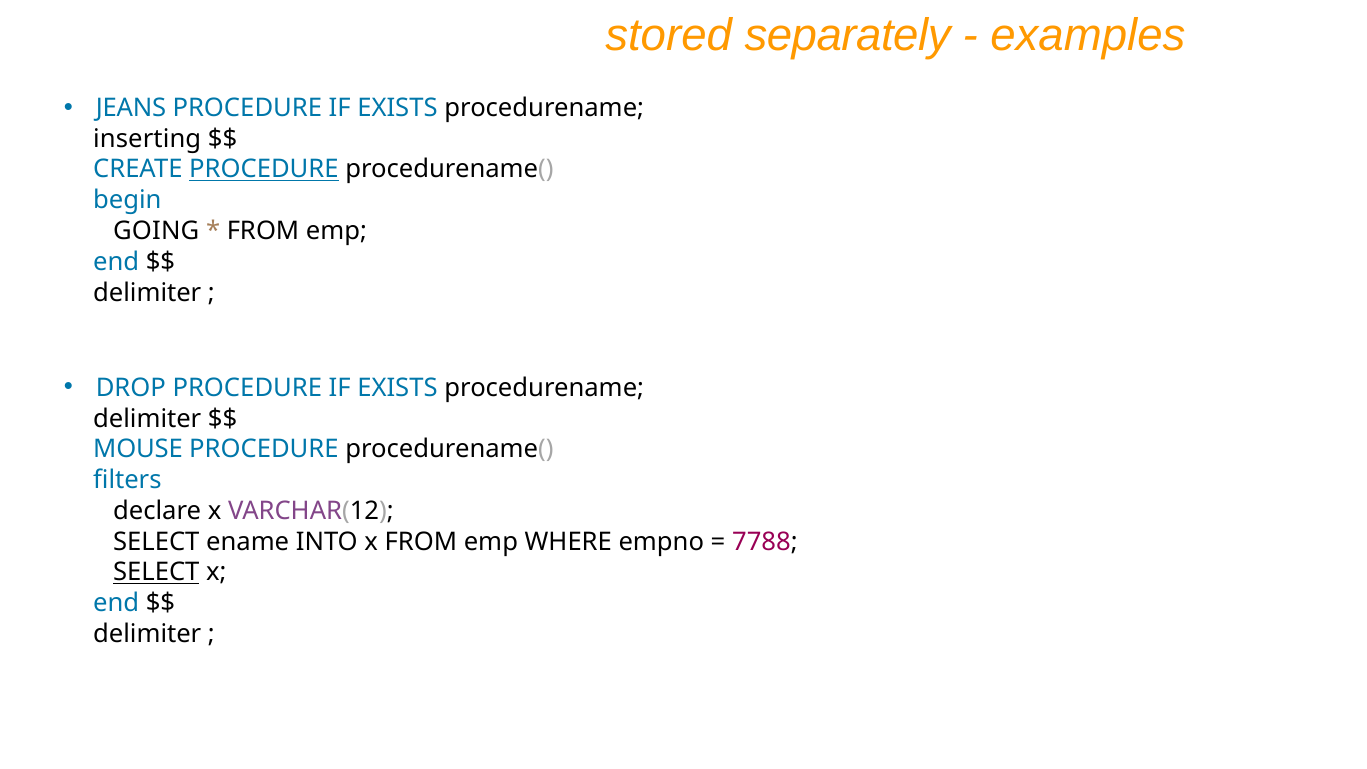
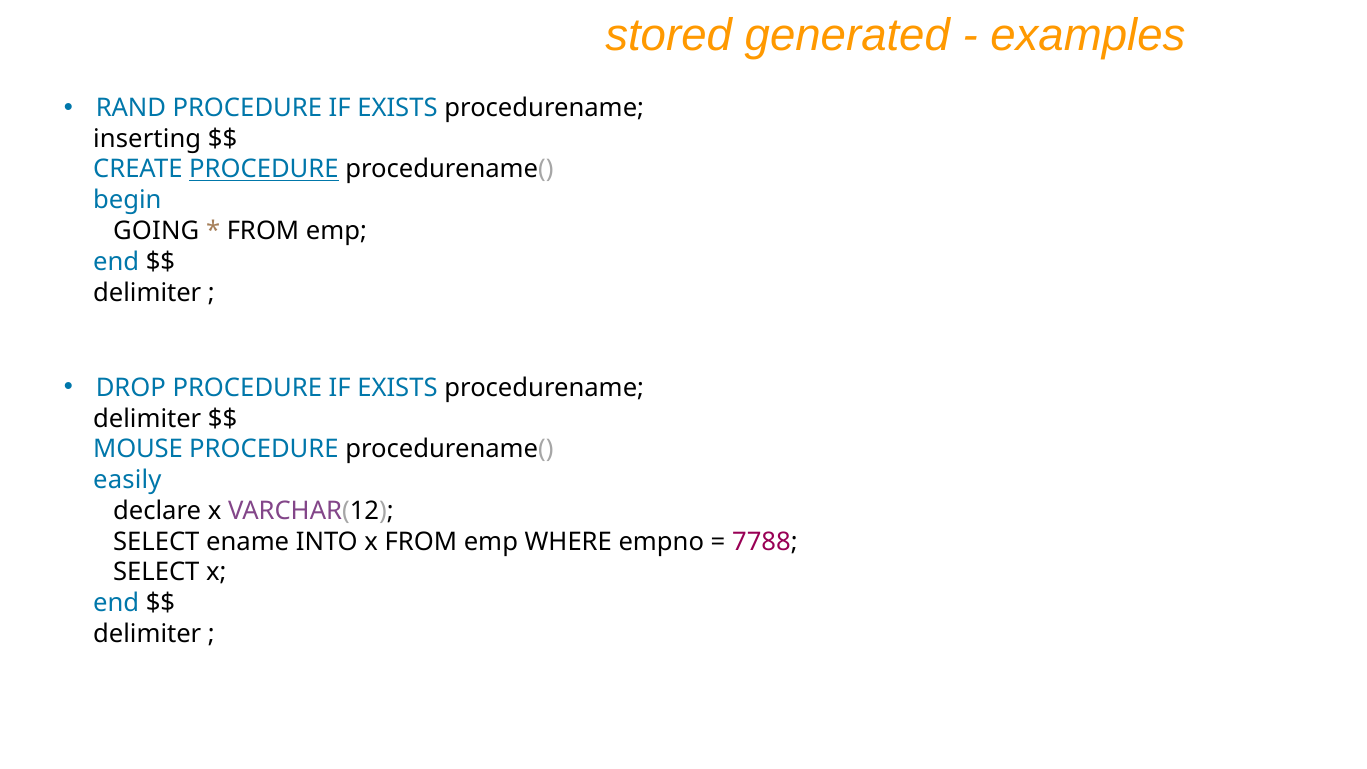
separately: separately -> generated
JEANS: JEANS -> RAND
filters: filters -> easily
SELECT at (156, 572) underline: present -> none
